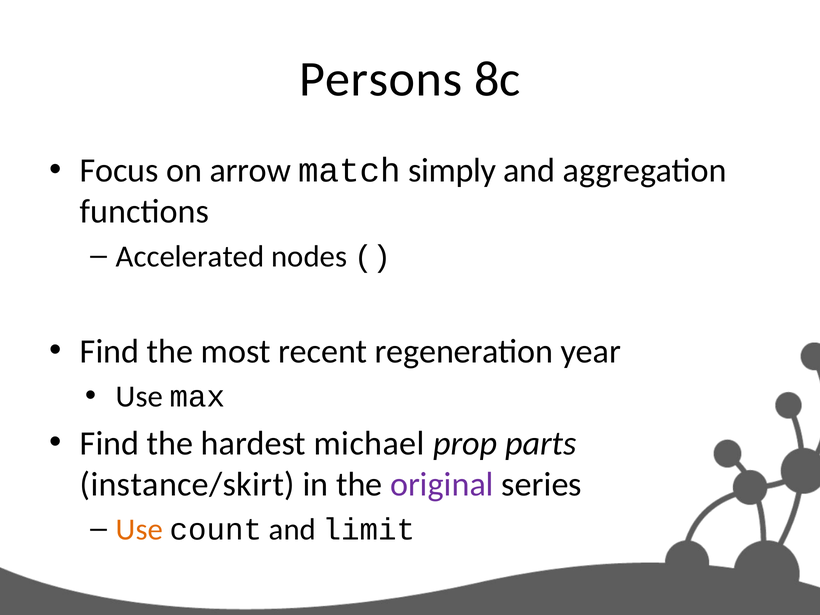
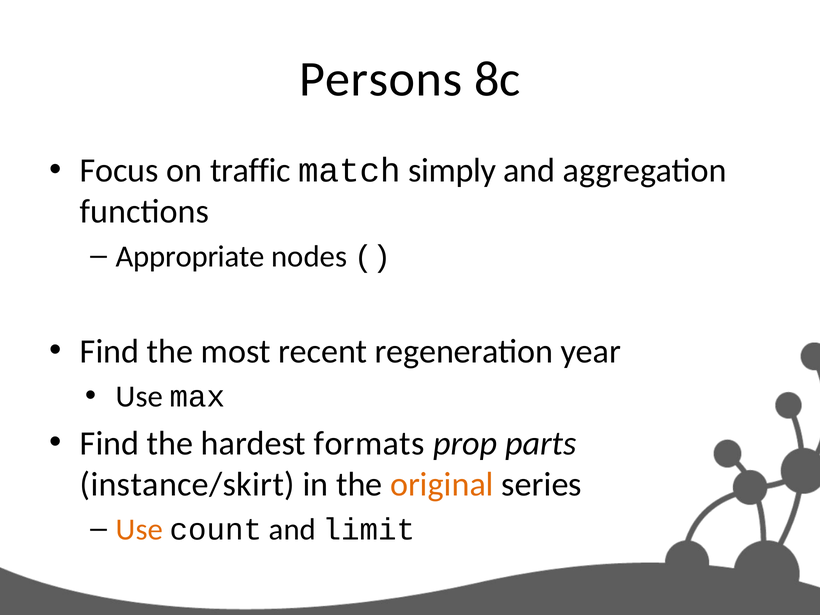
arrow: arrow -> traffic
Accelerated: Accelerated -> Appropriate
michael: michael -> formats
original colour: purple -> orange
